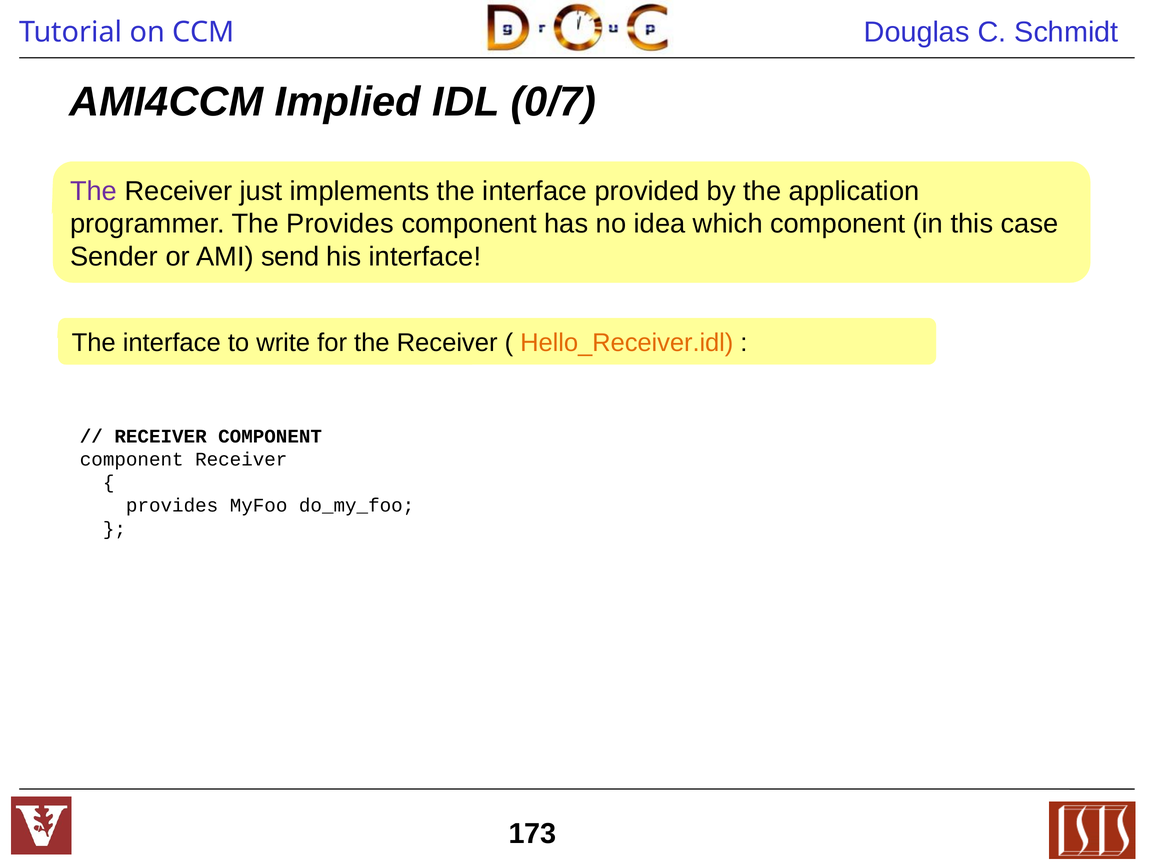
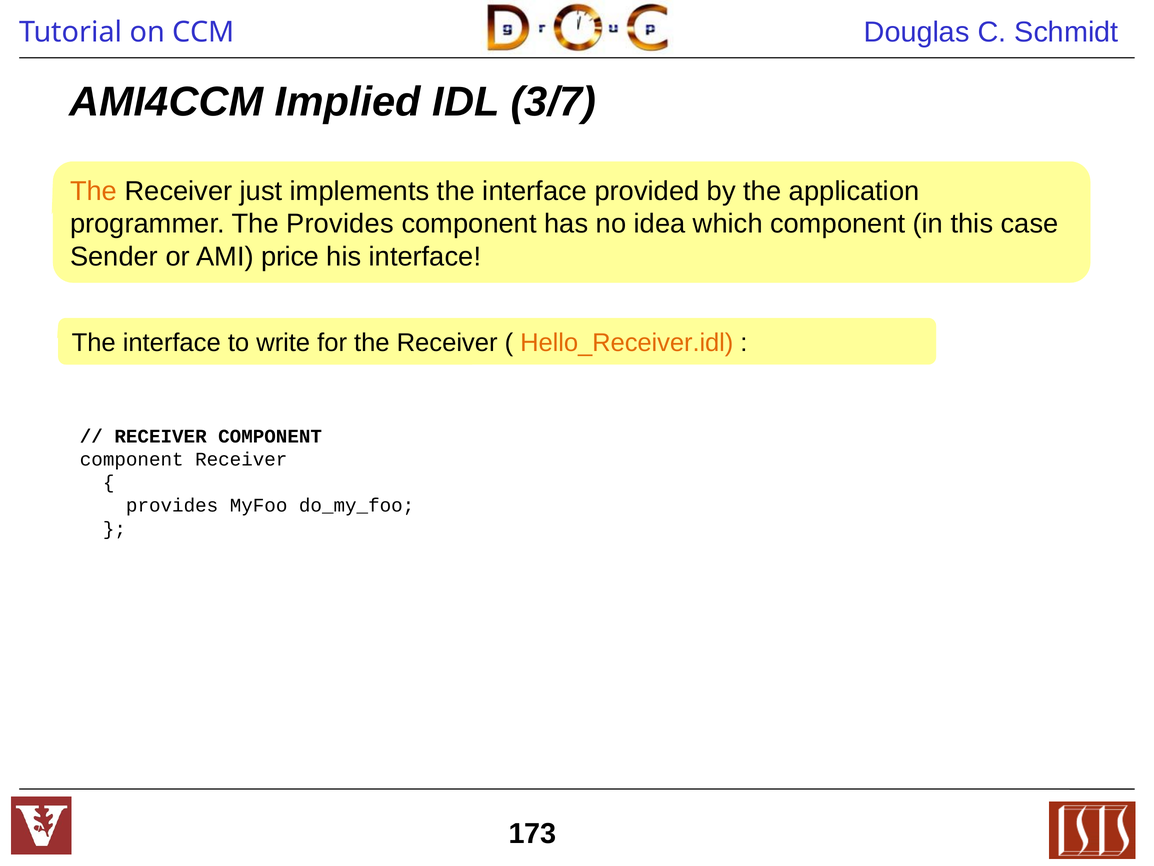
0/7: 0/7 -> 3/7
The at (94, 191) colour: purple -> orange
send: send -> price
